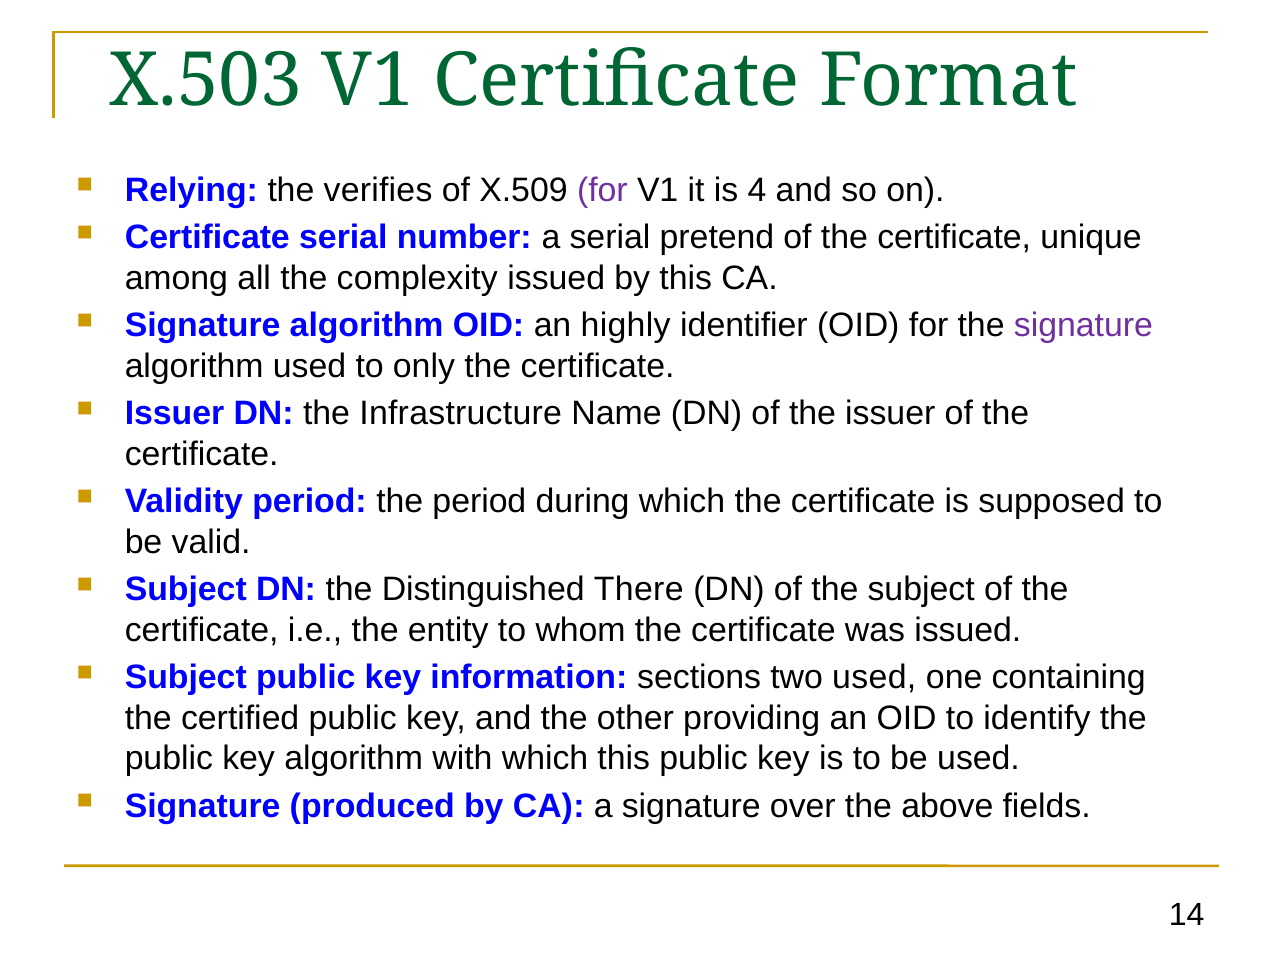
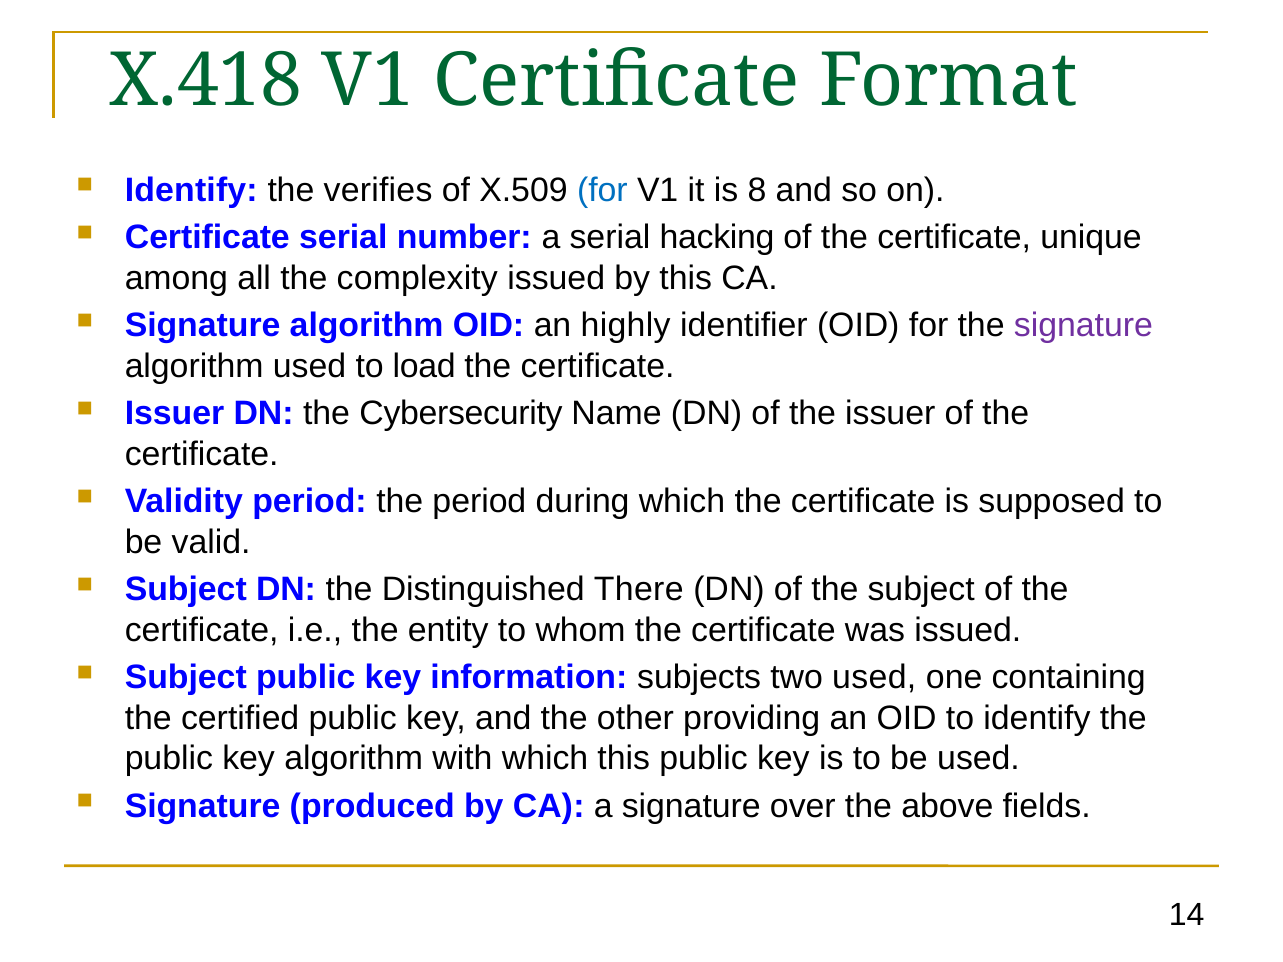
X.503: X.503 -> X.418
Relying at (191, 190): Relying -> Identify
for at (602, 190) colour: purple -> blue
4: 4 -> 8
pretend: pretend -> hacking
only: only -> load
Infrastructure: Infrastructure -> Cybersecurity
sections: sections -> subjects
